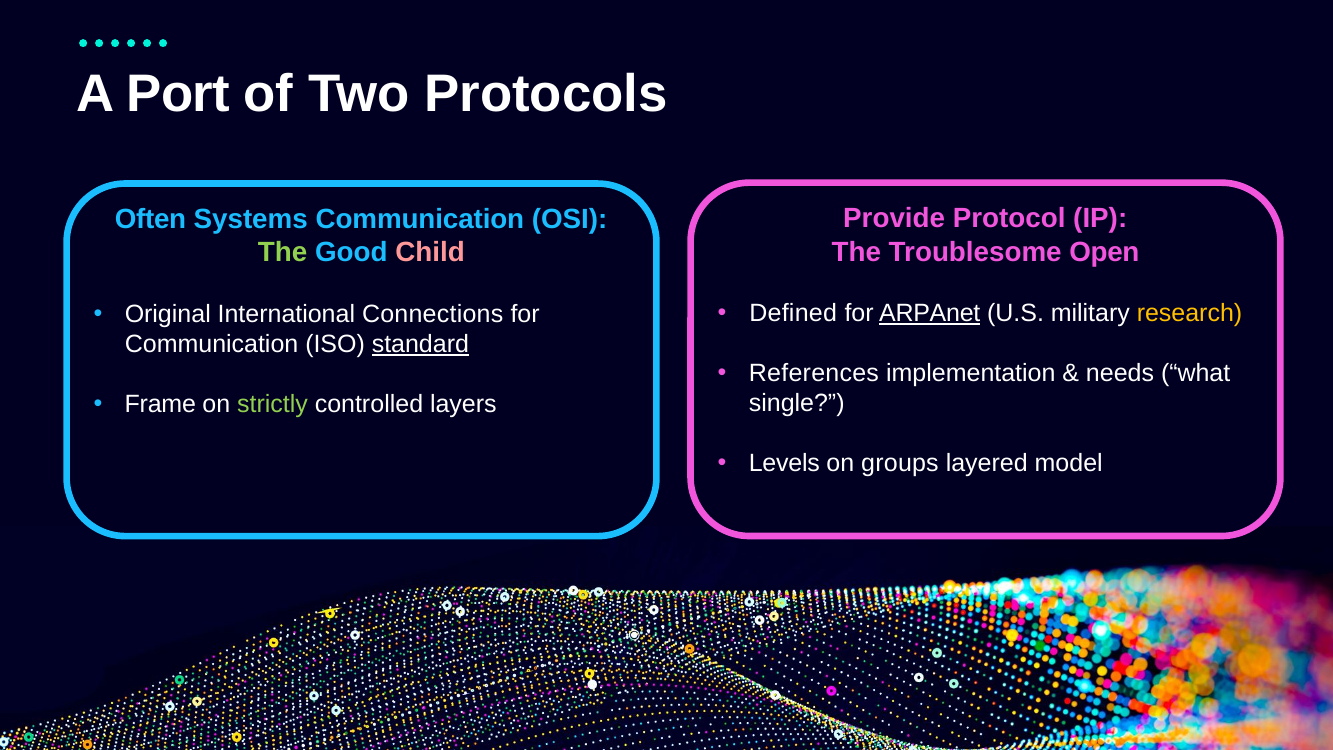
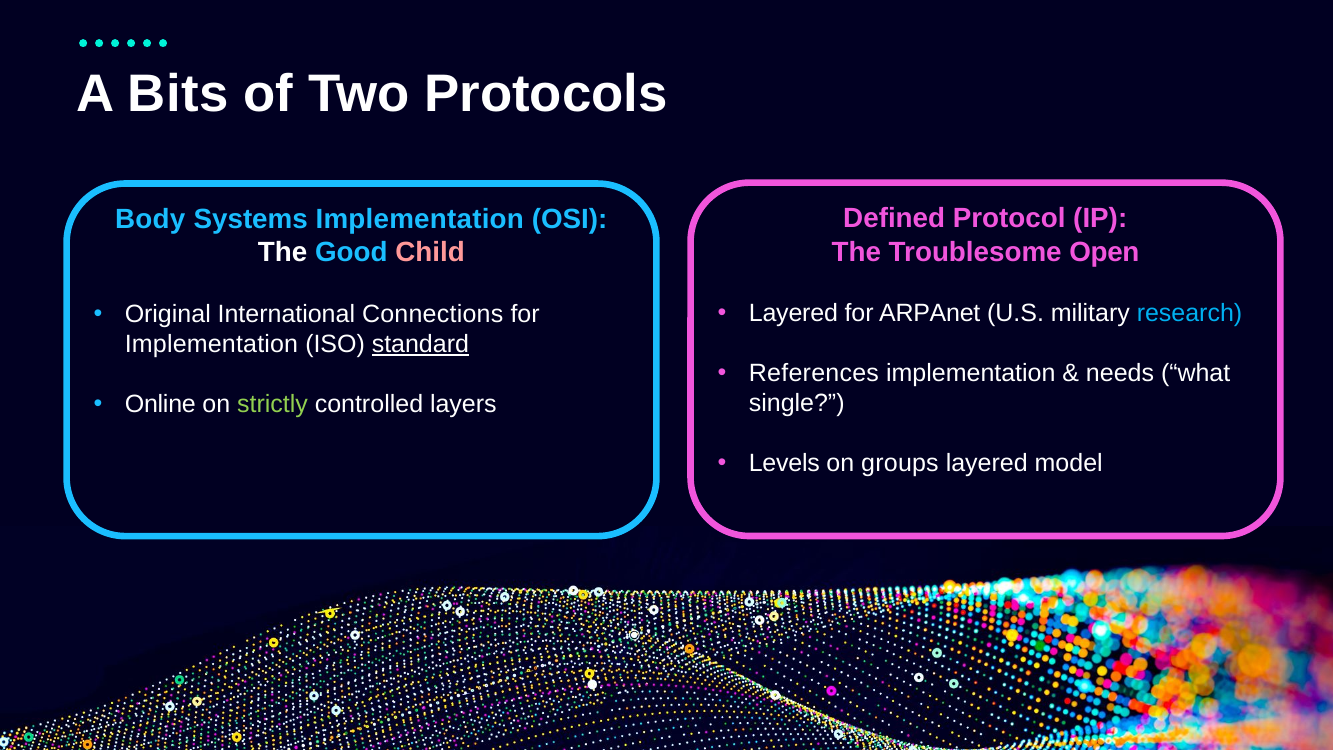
Port: Port -> Bits
Provide: Provide -> Defined
Often: Often -> Body
Systems Communication: Communication -> Implementation
The at (283, 253) colour: light green -> white
Defined at (793, 313): Defined -> Layered
ARPAnet underline: present -> none
research colour: yellow -> light blue
Communication at (212, 344): Communication -> Implementation
Frame: Frame -> Online
